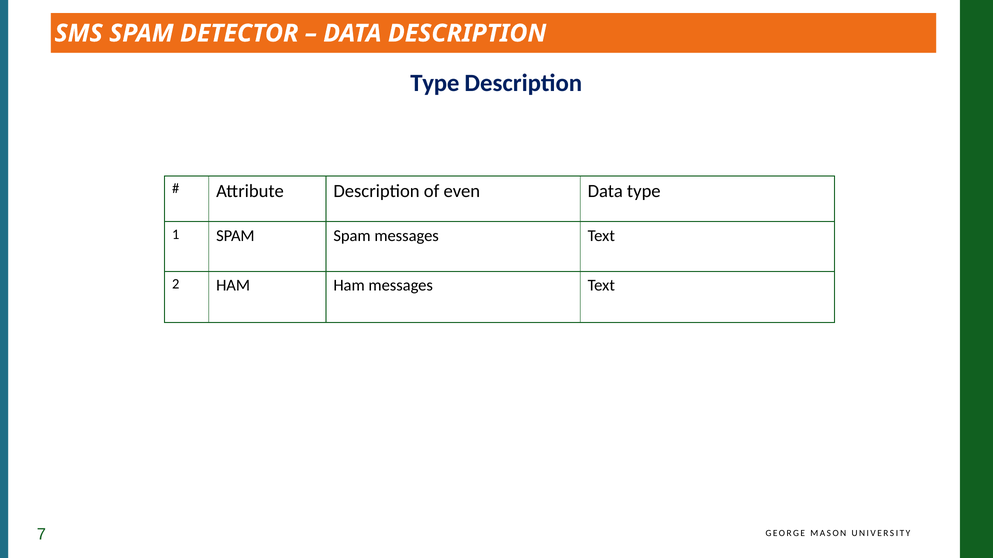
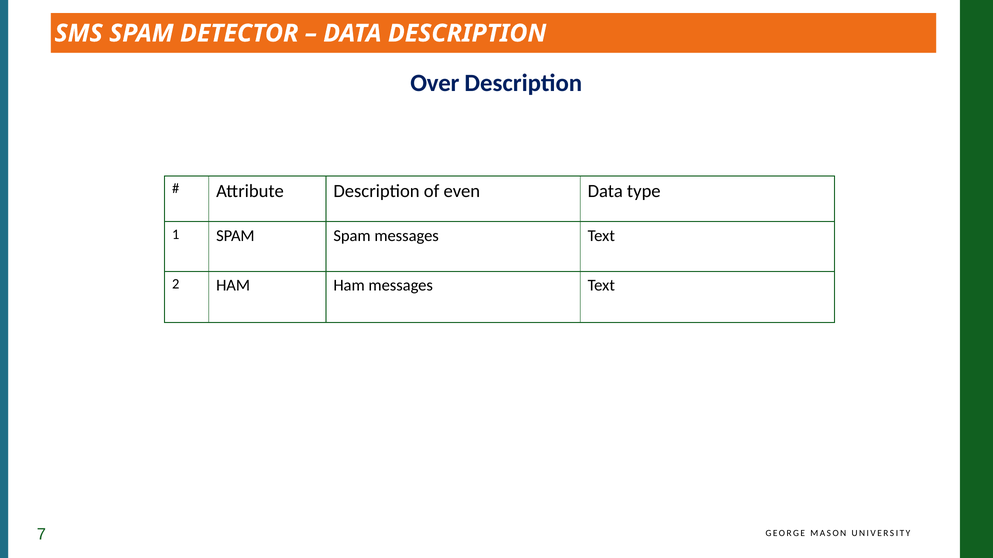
Type at (435, 83): Type -> Over
